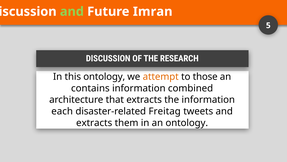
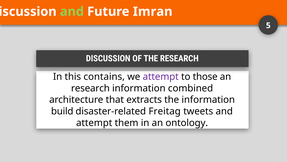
this ontology: ontology -> contains
attempt at (161, 77) colour: orange -> purple
contains at (90, 88): contains -> research
each: each -> build
extracts at (94, 122): extracts -> attempt
